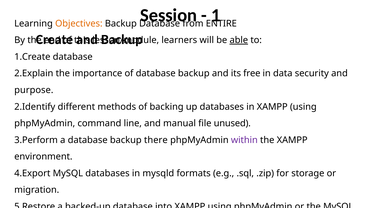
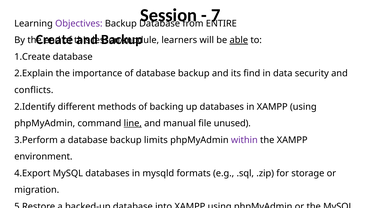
1: 1 -> 7
Objectives colour: orange -> purple
free: free -> find
purpose: purpose -> conflicts
line at (133, 123) underline: none -> present
there: there -> limits
